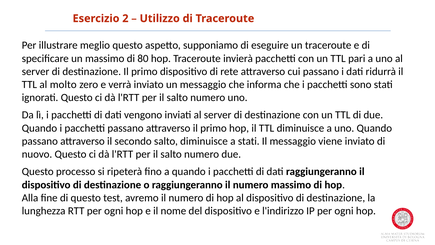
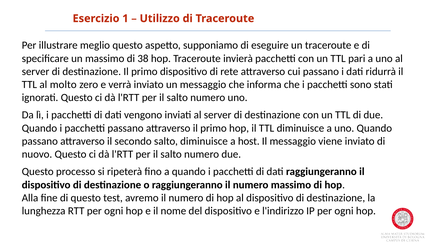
2: 2 -> 1
80: 80 -> 38
a stati: stati -> host
